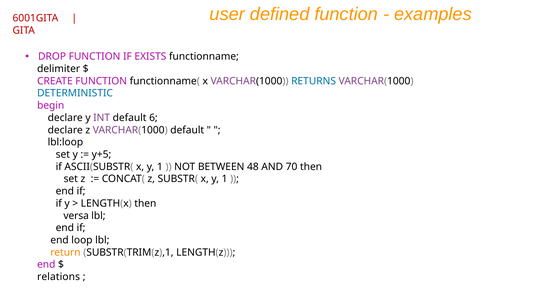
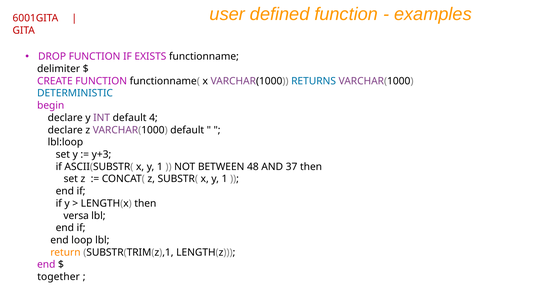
6: 6 -> 4
y+5: y+5 -> y+3
70: 70 -> 37
relations: relations -> together
